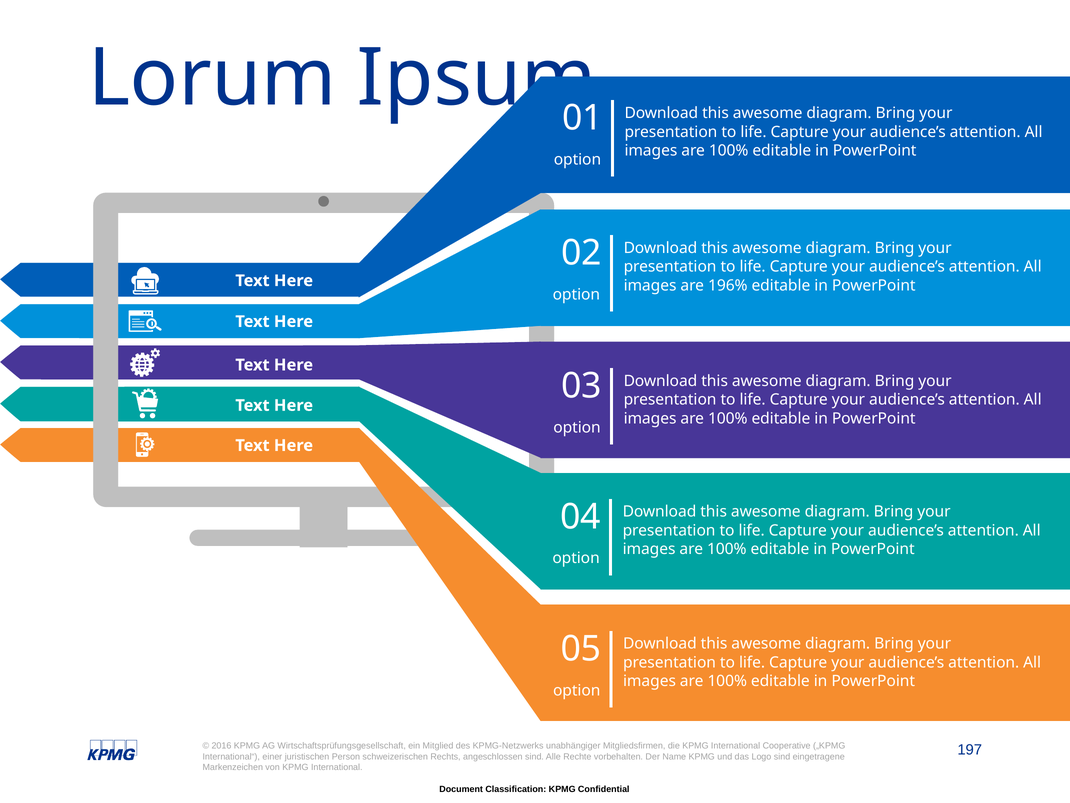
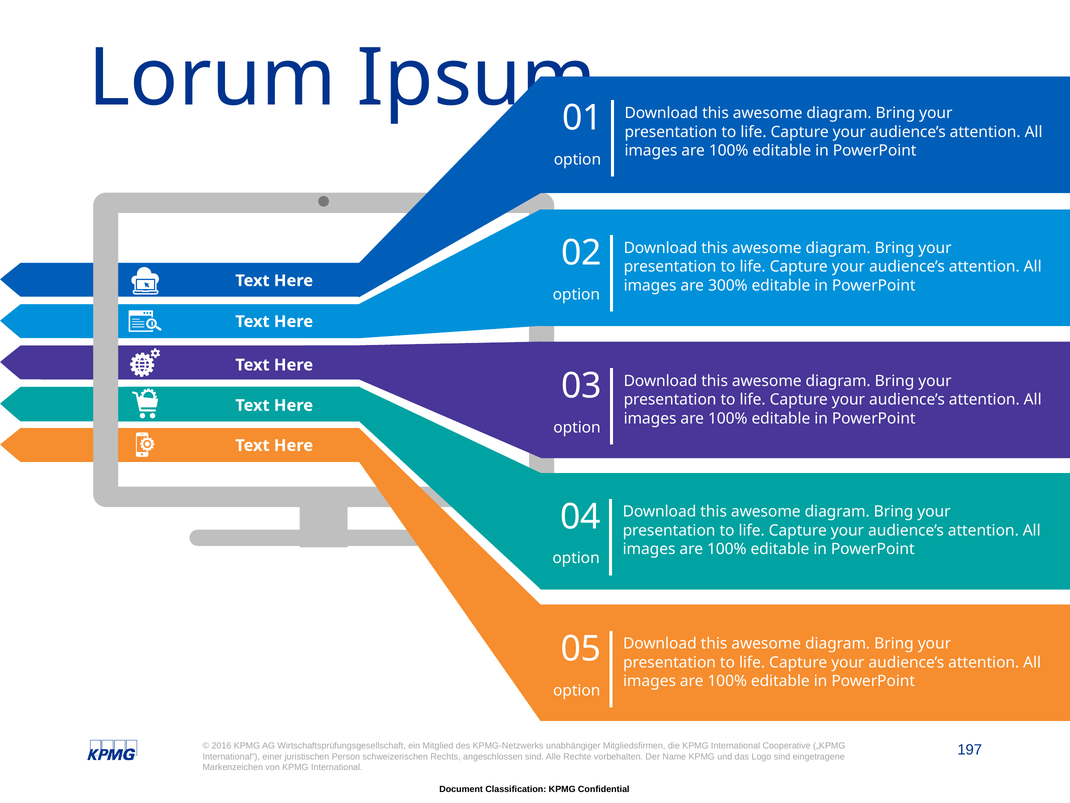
196%: 196% -> 300%
